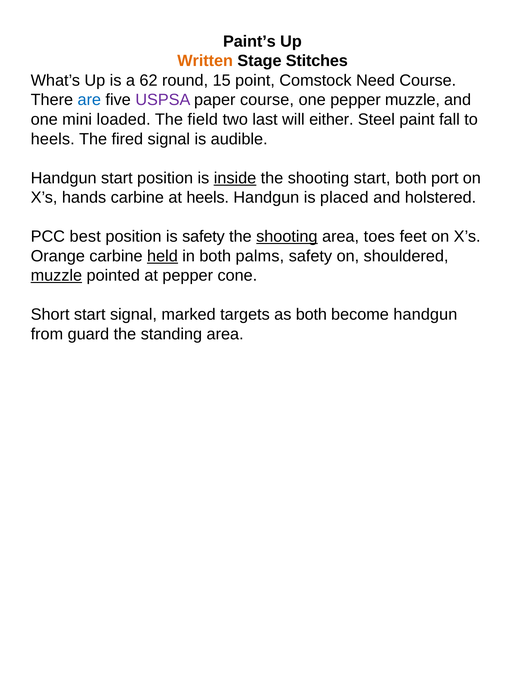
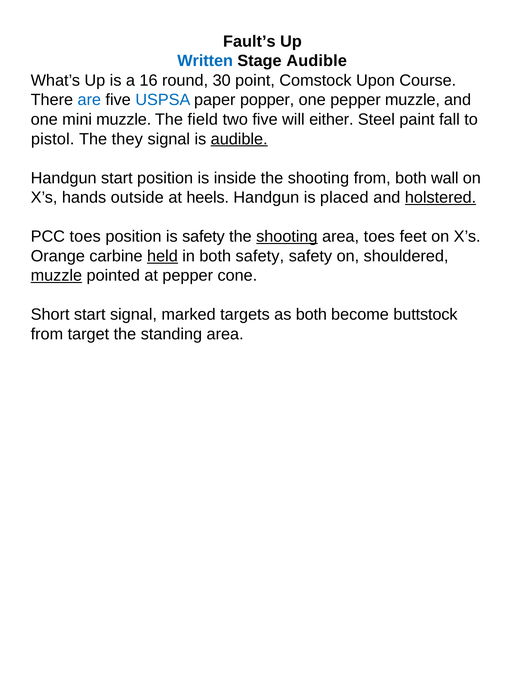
Paint’s: Paint’s -> Fault’s
Written colour: orange -> blue
Stage Stitches: Stitches -> Audible
62: 62 -> 16
15: 15 -> 30
Need: Need -> Upon
USPSA colour: purple -> blue
paper course: course -> popper
mini loaded: loaded -> muzzle
two last: last -> five
heels at (53, 139): heels -> pistol
fired: fired -> they
audible at (239, 139) underline: none -> present
inside underline: present -> none
shooting start: start -> from
port: port -> wall
hands carbine: carbine -> outside
holstered underline: none -> present
PCC best: best -> toes
both palms: palms -> safety
become handgun: handgun -> buttstock
guard: guard -> target
